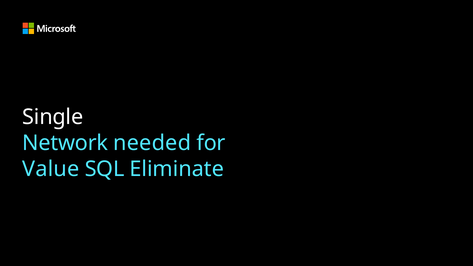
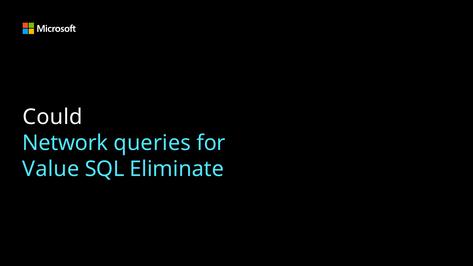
Single: Single -> Could
needed: needed -> queries
